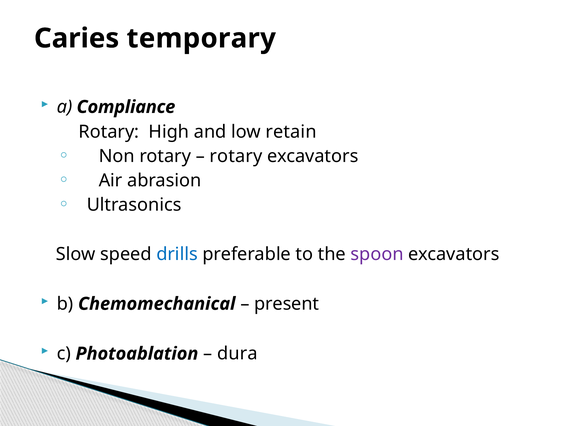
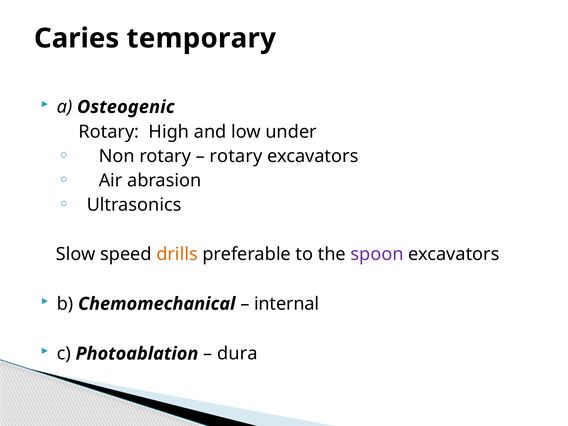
Compliance: Compliance -> Osteogenic
retain: retain -> under
drills colour: blue -> orange
present: present -> internal
